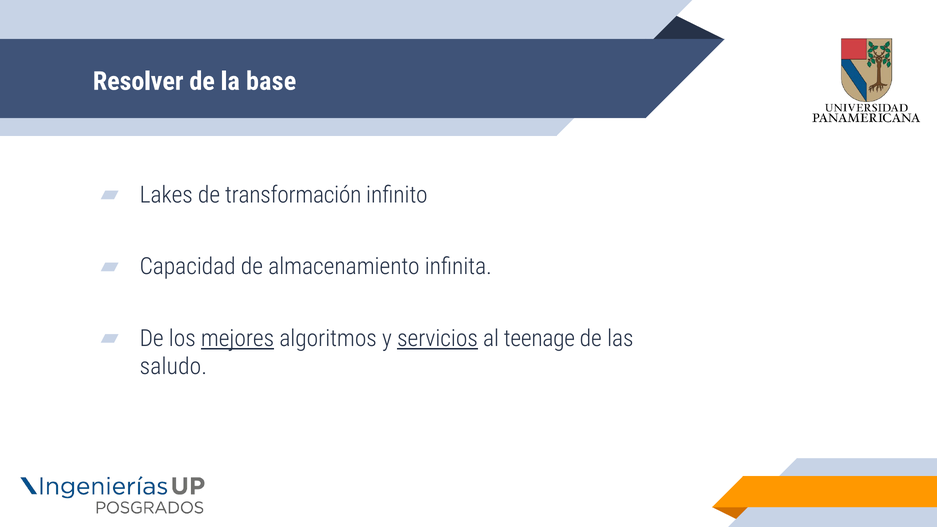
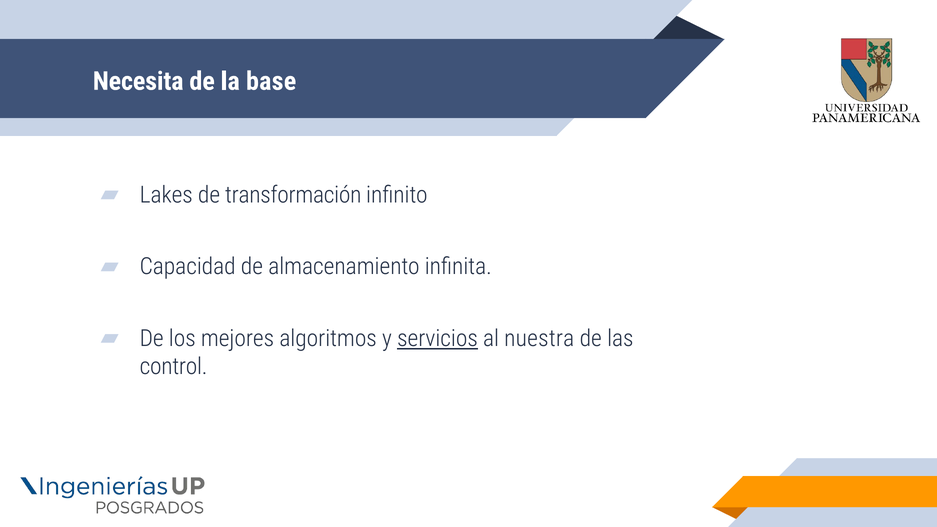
Resolver: Resolver -> Necesita
mejores underline: present -> none
teenage: teenage -> nuestra
saludo: saludo -> control
